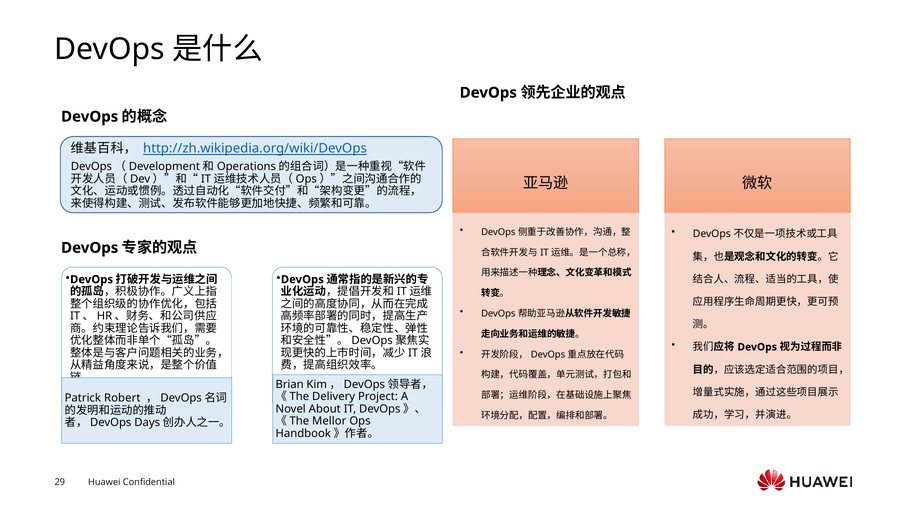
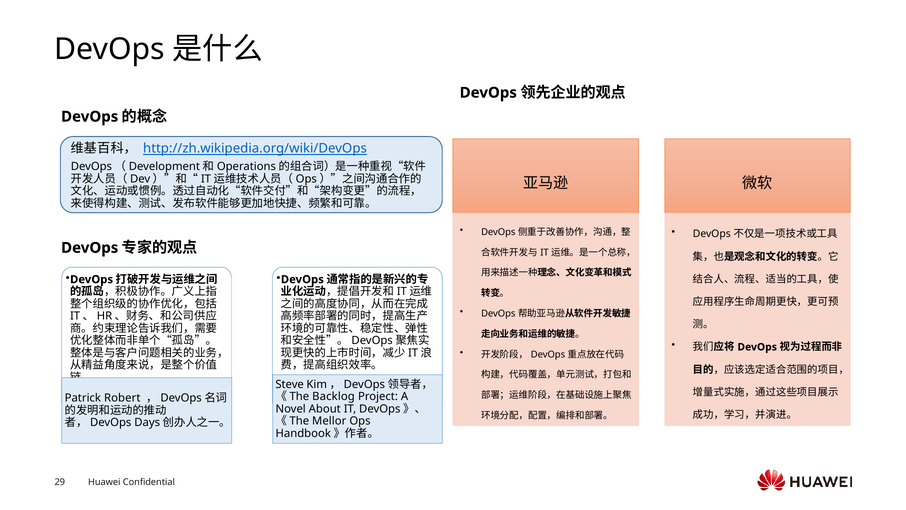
Brian: Brian -> Steve
Delivery: Delivery -> Backlog
